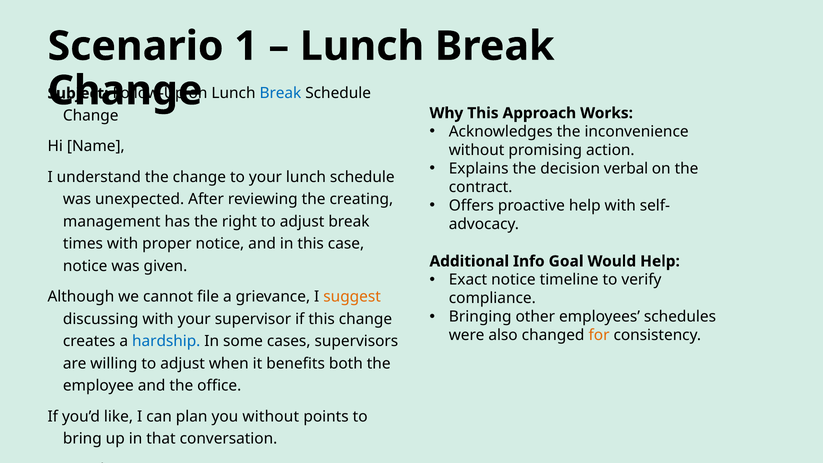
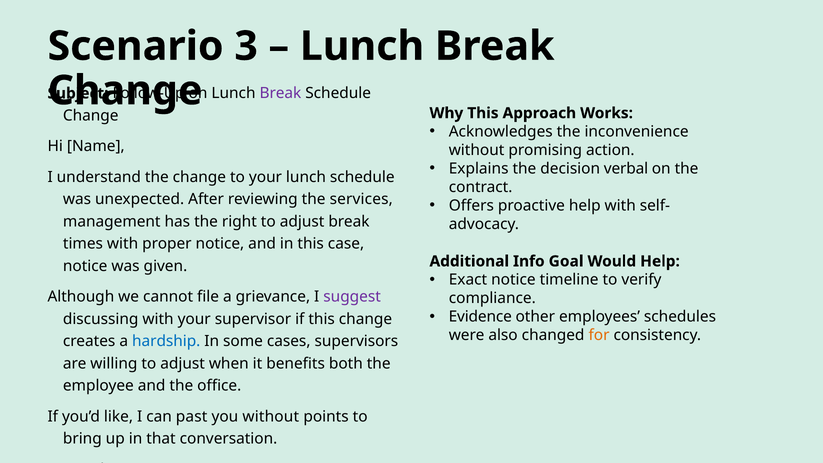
1: 1 -> 3
Break at (280, 93) colour: blue -> purple
creating: creating -> services
suggest colour: orange -> purple
Bringing: Bringing -> Evidence
plan: plan -> past
